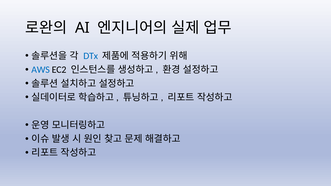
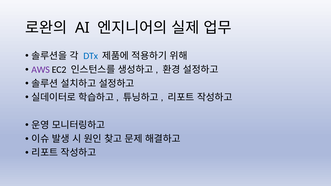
AWS colour: blue -> purple
